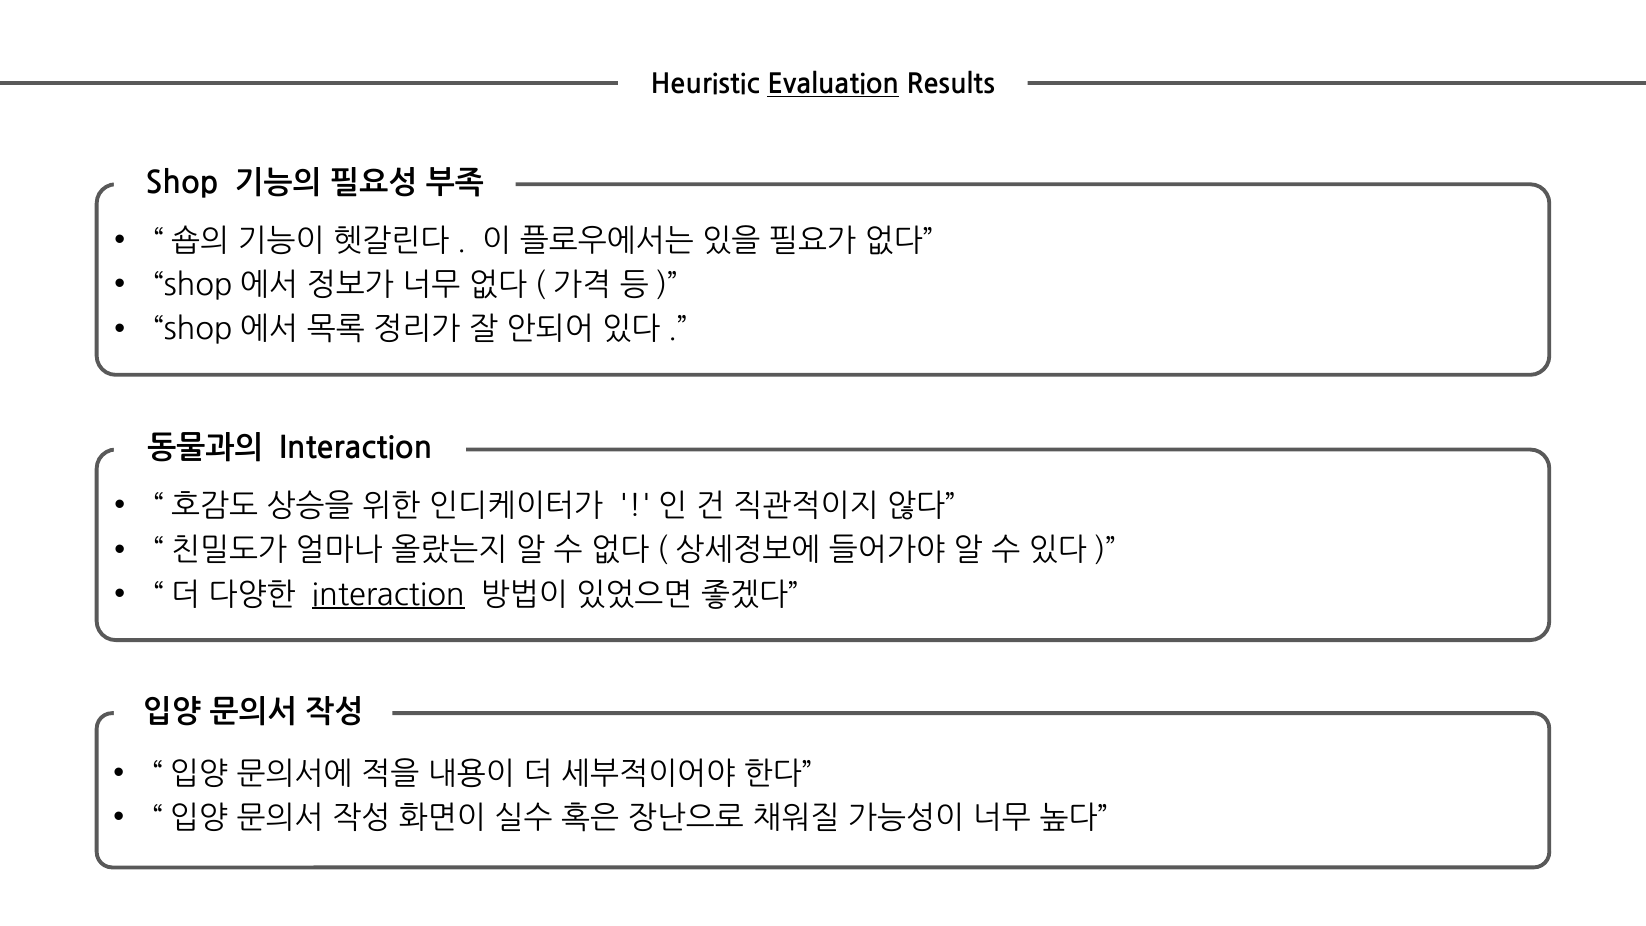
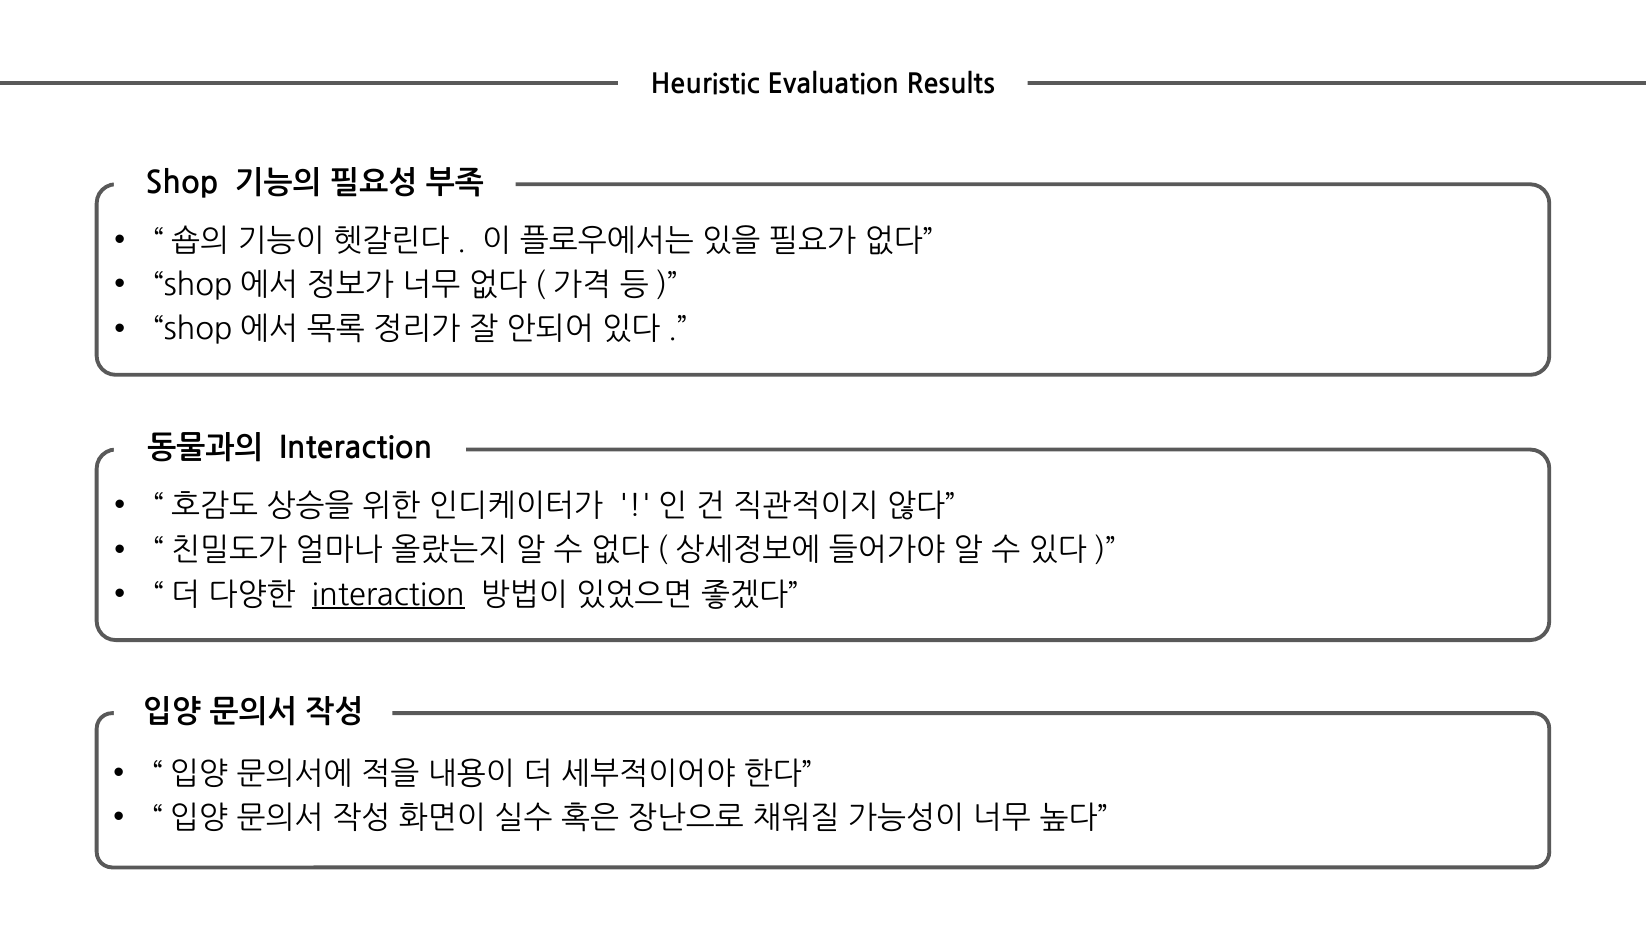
Evaluation underline: present -> none
